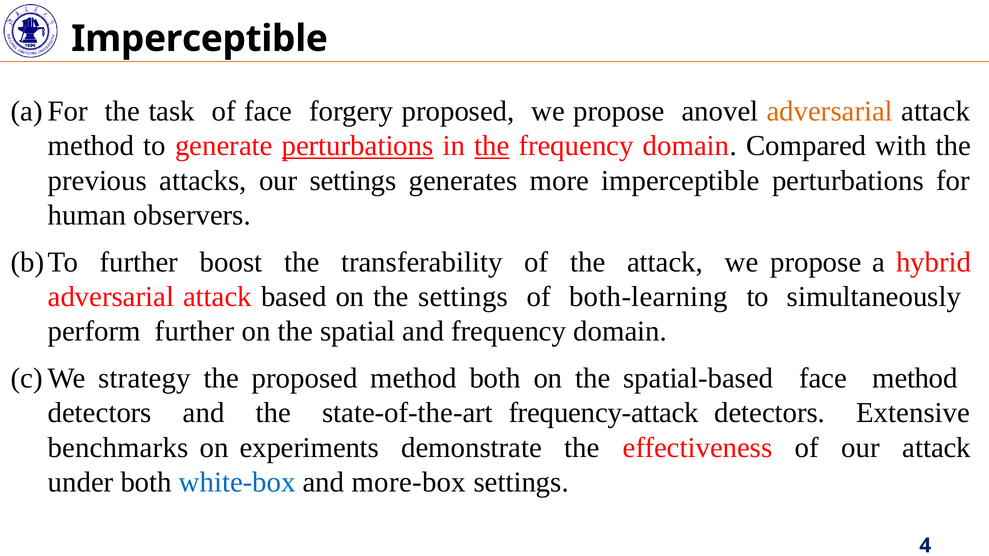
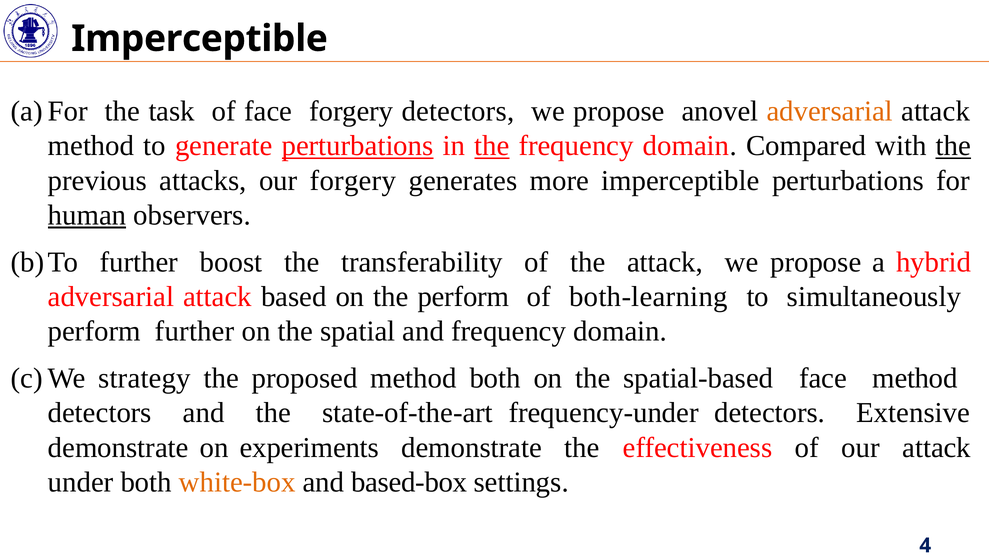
forgery proposed: proposed -> detectors
the at (953, 146) underline: none -> present
our settings: settings -> forgery
human underline: none -> present
the settings: settings -> perform
frequency-attack: frequency-attack -> frequency-under
benchmarks at (118, 448): benchmarks -> demonstrate
white-box colour: blue -> orange
more-box: more-box -> based-box
